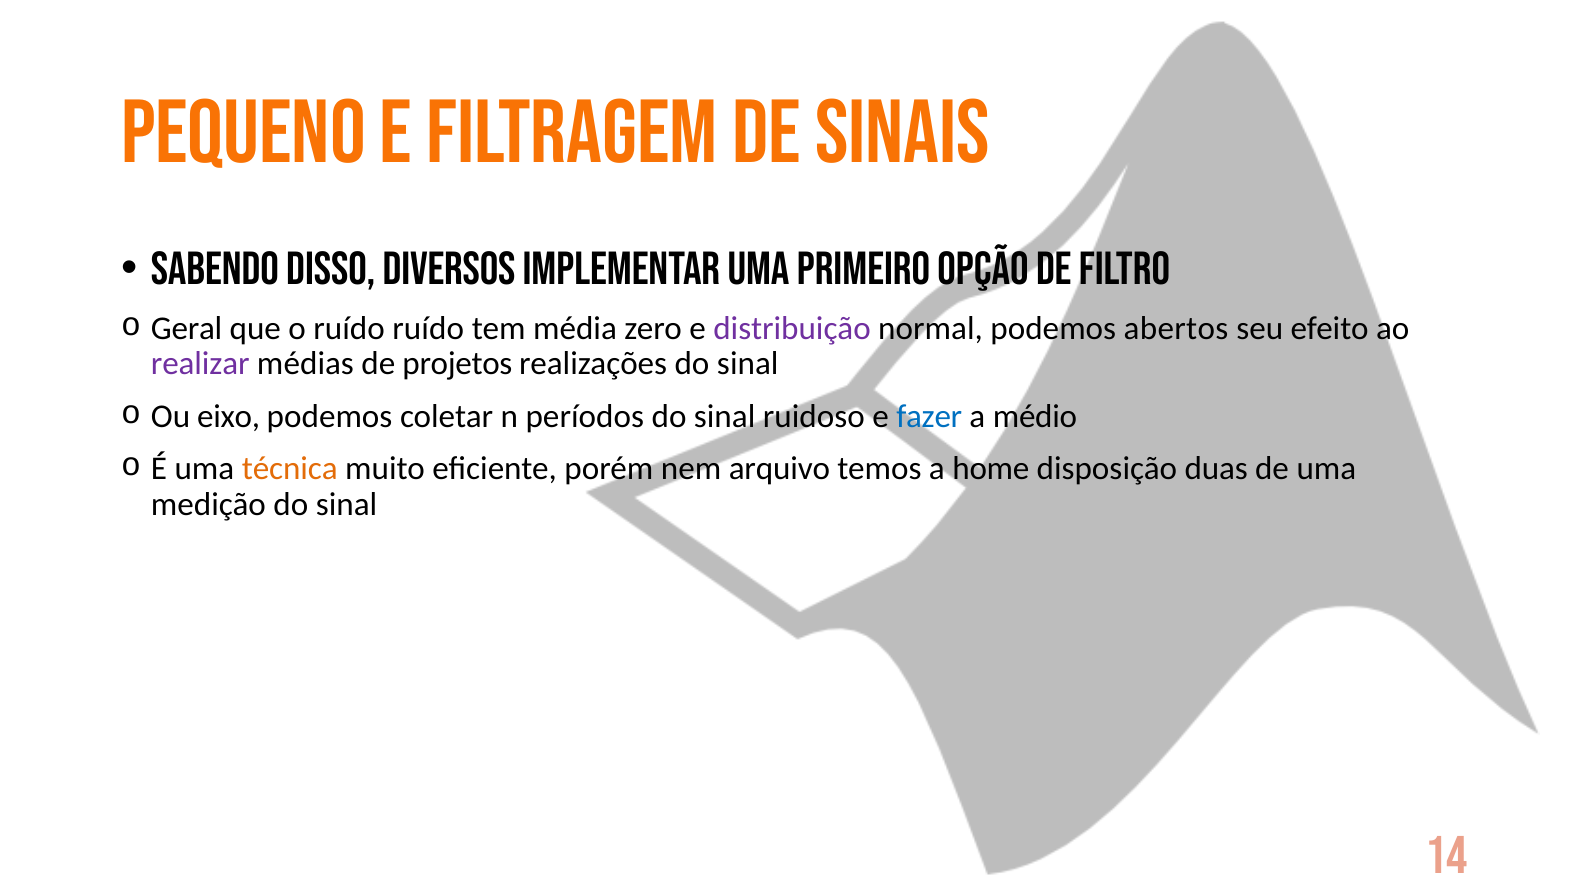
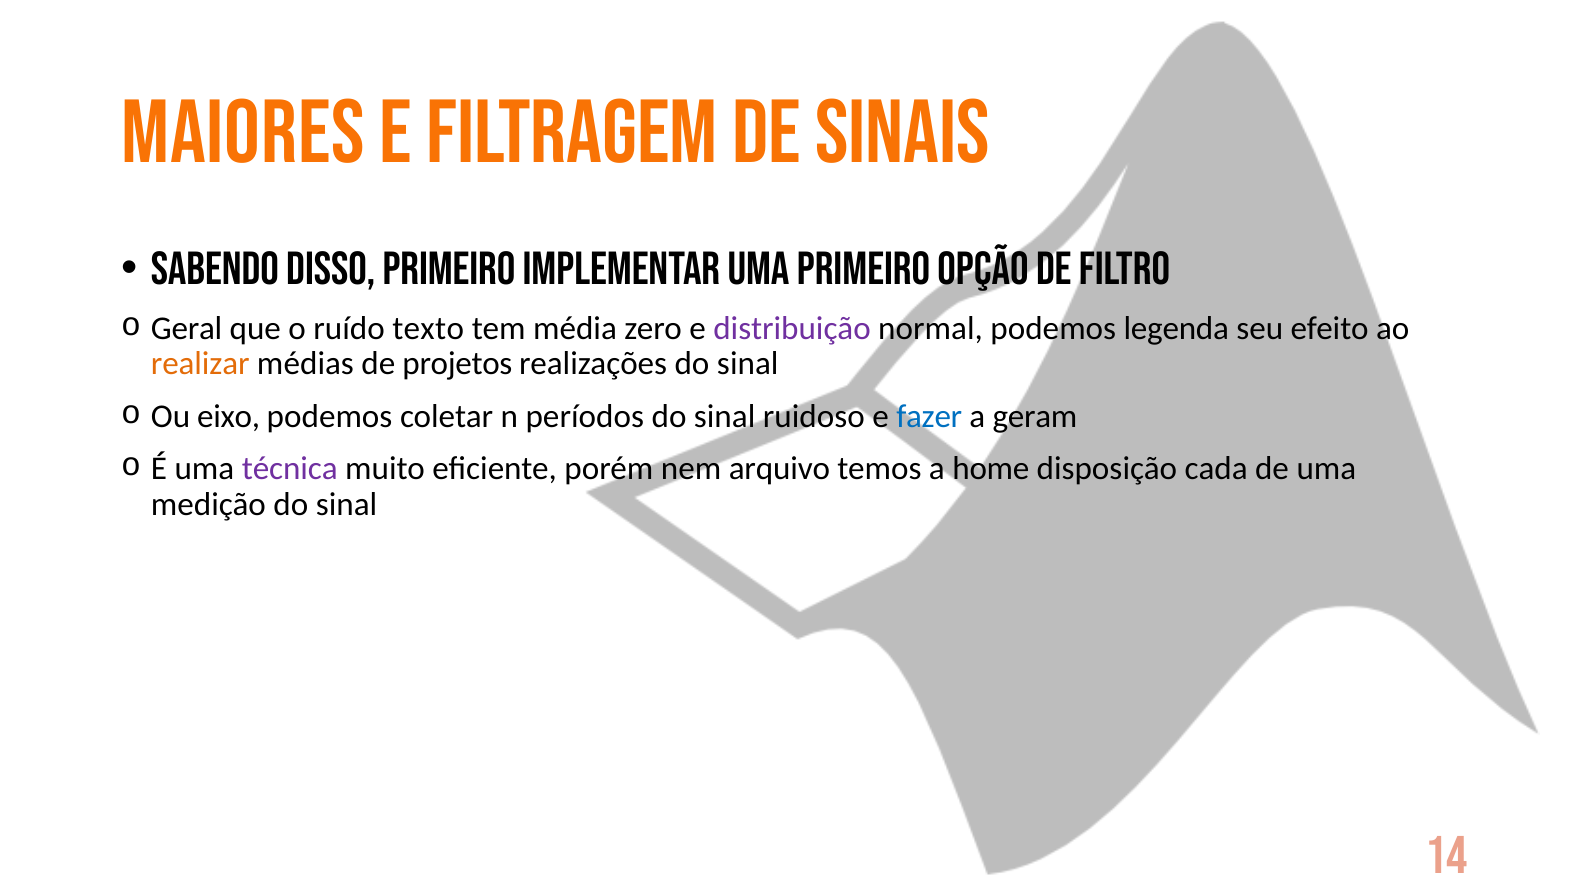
Pequeno: Pequeno -> Maiores
disso diversos: diversos -> primeiro
ruído ruído: ruído -> texto
abertos: abertos -> legenda
realizar colour: purple -> orange
médio: médio -> geram
técnica colour: orange -> purple
duas: duas -> cada
